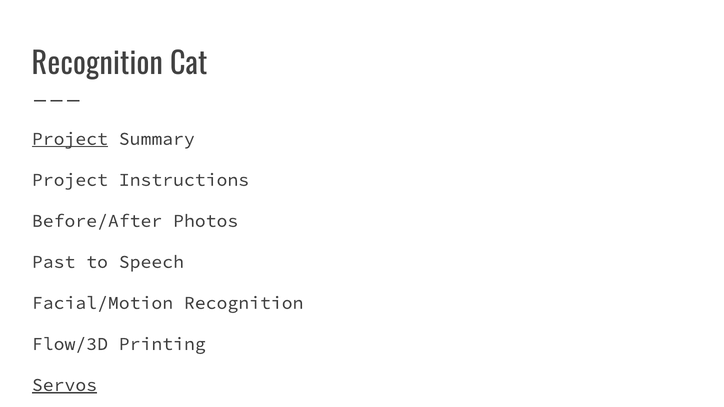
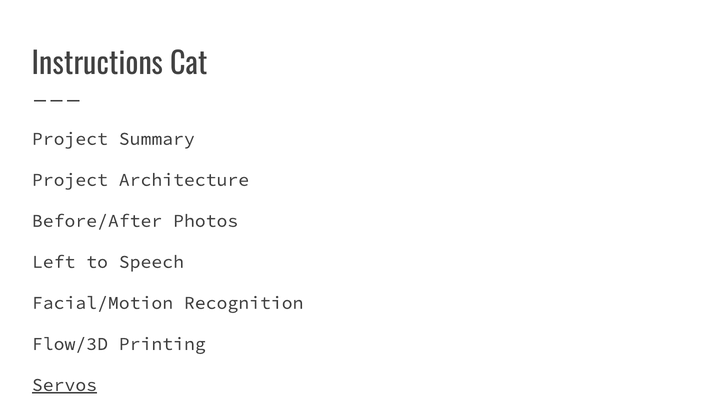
Recognition at (97, 64): Recognition -> Instructions
Project at (70, 139) underline: present -> none
Instructions: Instructions -> Architecture
Past: Past -> Left
